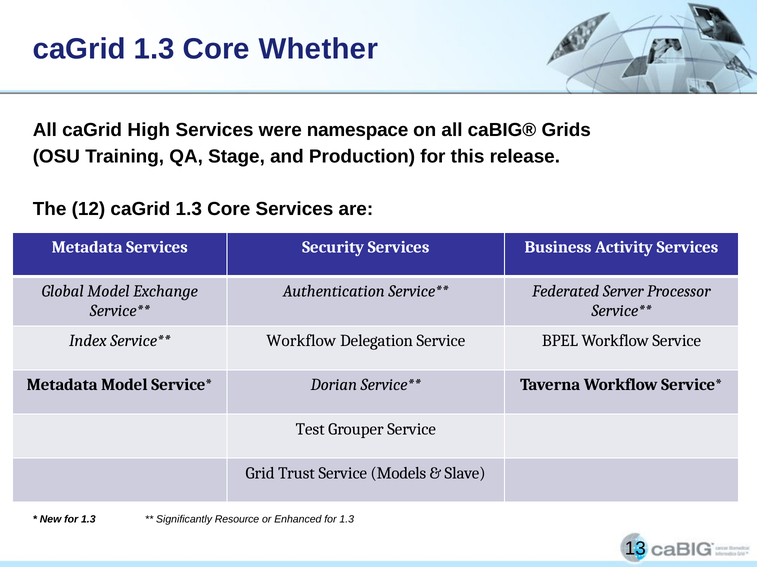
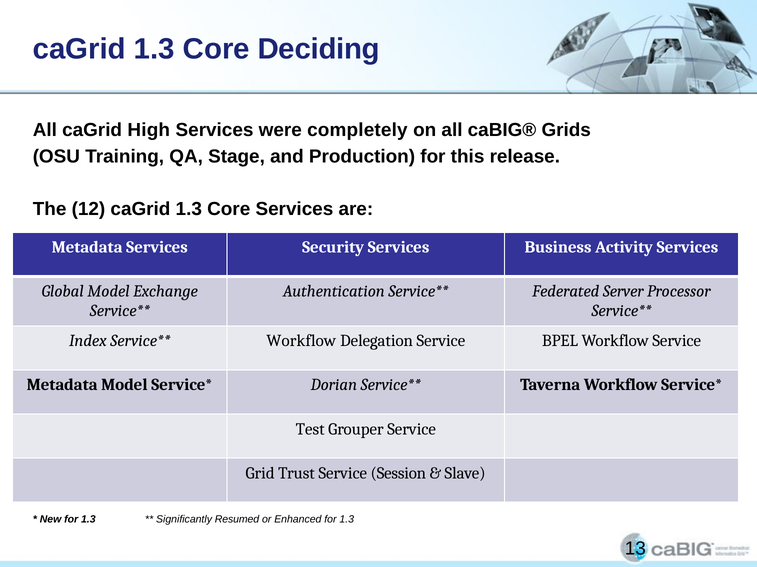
Whether: Whether -> Deciding
namespace: namespace -> completely
Models: Models -> Session
Resource: Resource -> Resumed
